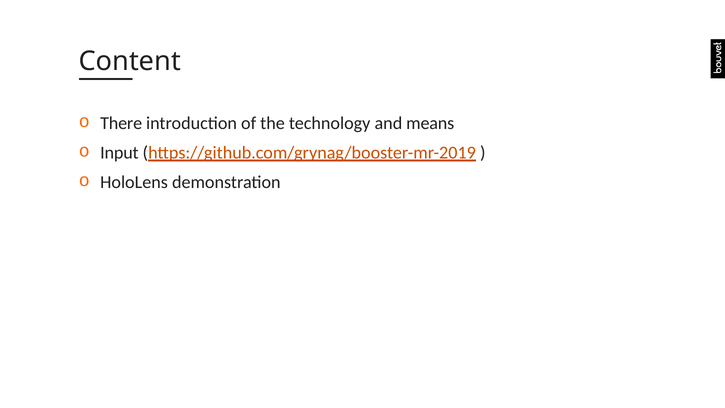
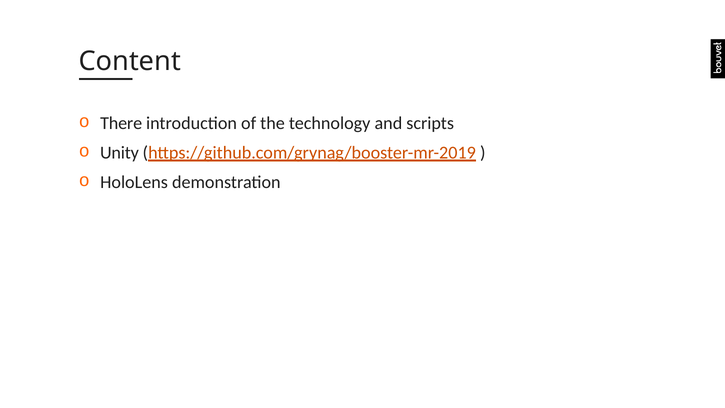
means: means -> scripts
Input: Input -> Unity
